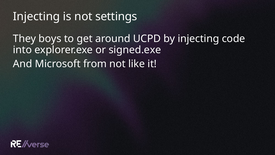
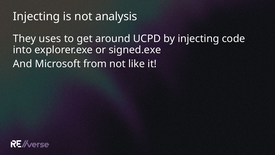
settings: settings -> analysis
boys: boys -> uses
